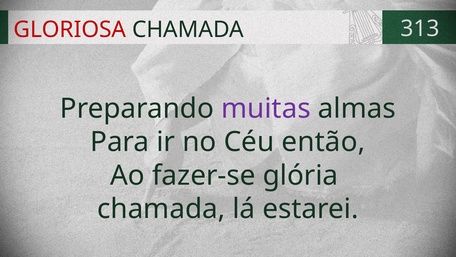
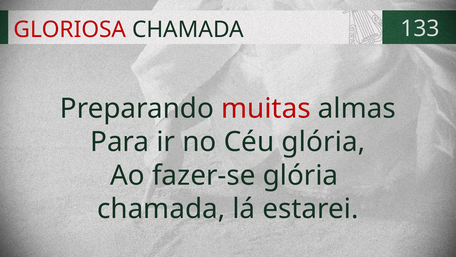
313: 313 -> 133
muitas colour: purple -> red
Céu então: então -> glória
